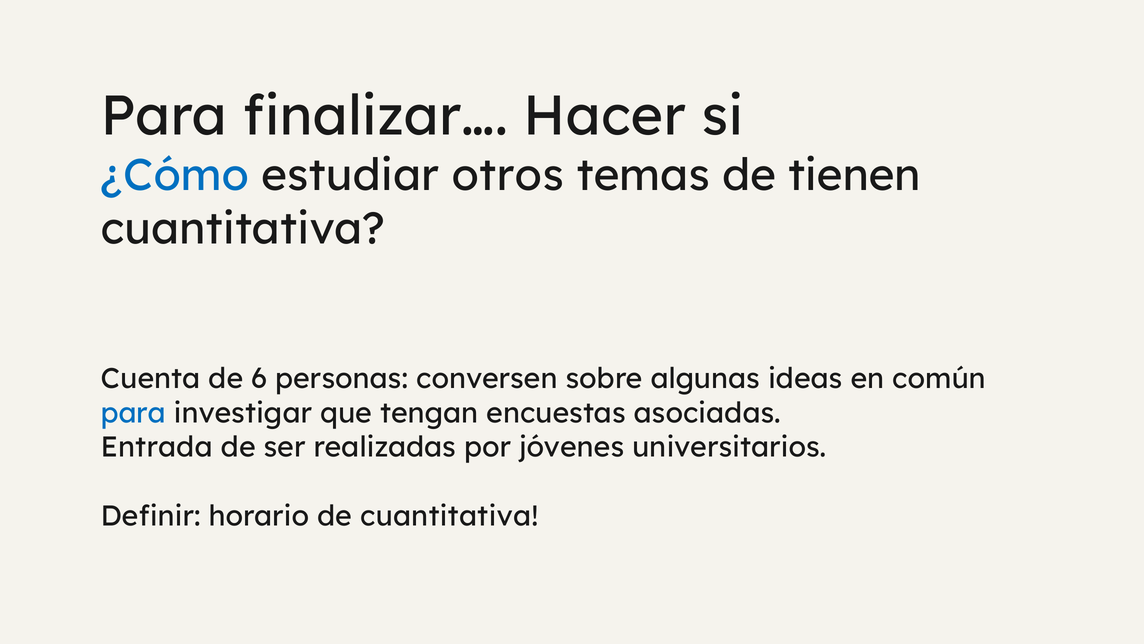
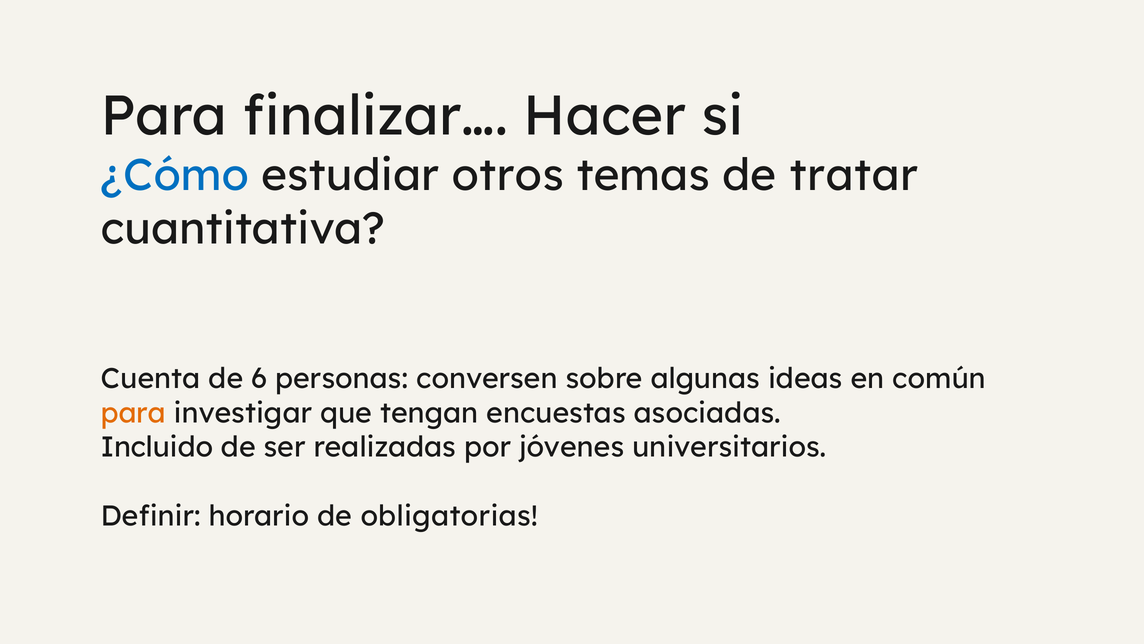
tienen: tienen -> tratar
para at (133, 413) colour: blue -> orange
Entrada: Entrada -> Incluido
de cuantitativa: cuantitativa -> obligatorias
